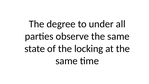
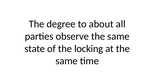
under: under -> about
